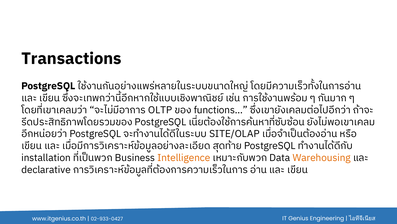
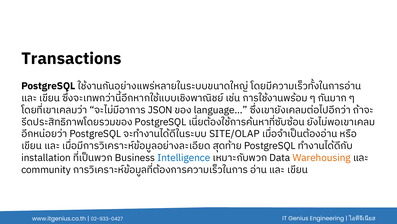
OLTP: OLTP -> JSON
functions…: functions… -> language…
Intelligence colour: orange -> blue
declarative: declarative -> community
